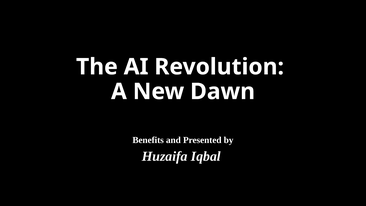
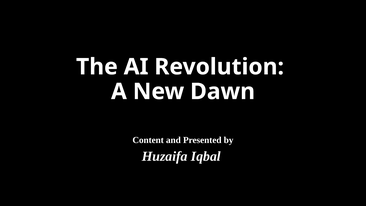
Benefits: Benefits -> Content
